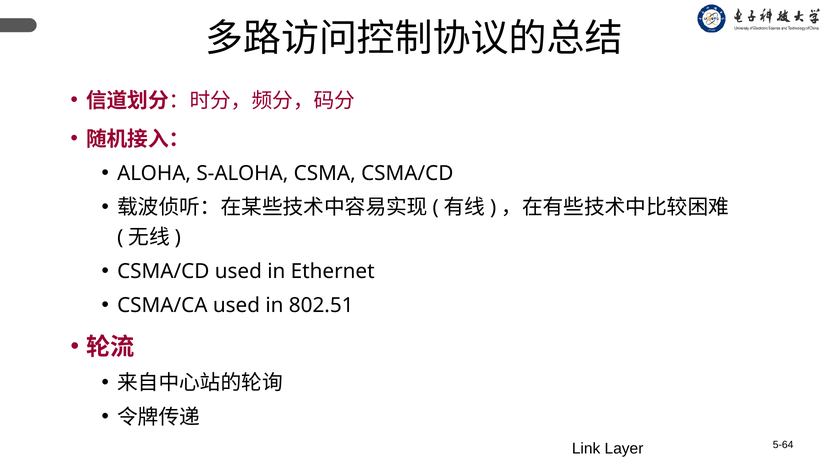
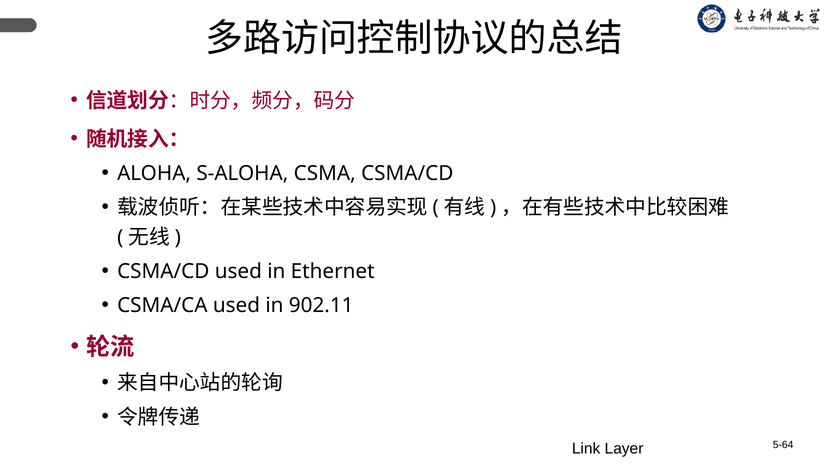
802.51: 802.51 -> 902.11
